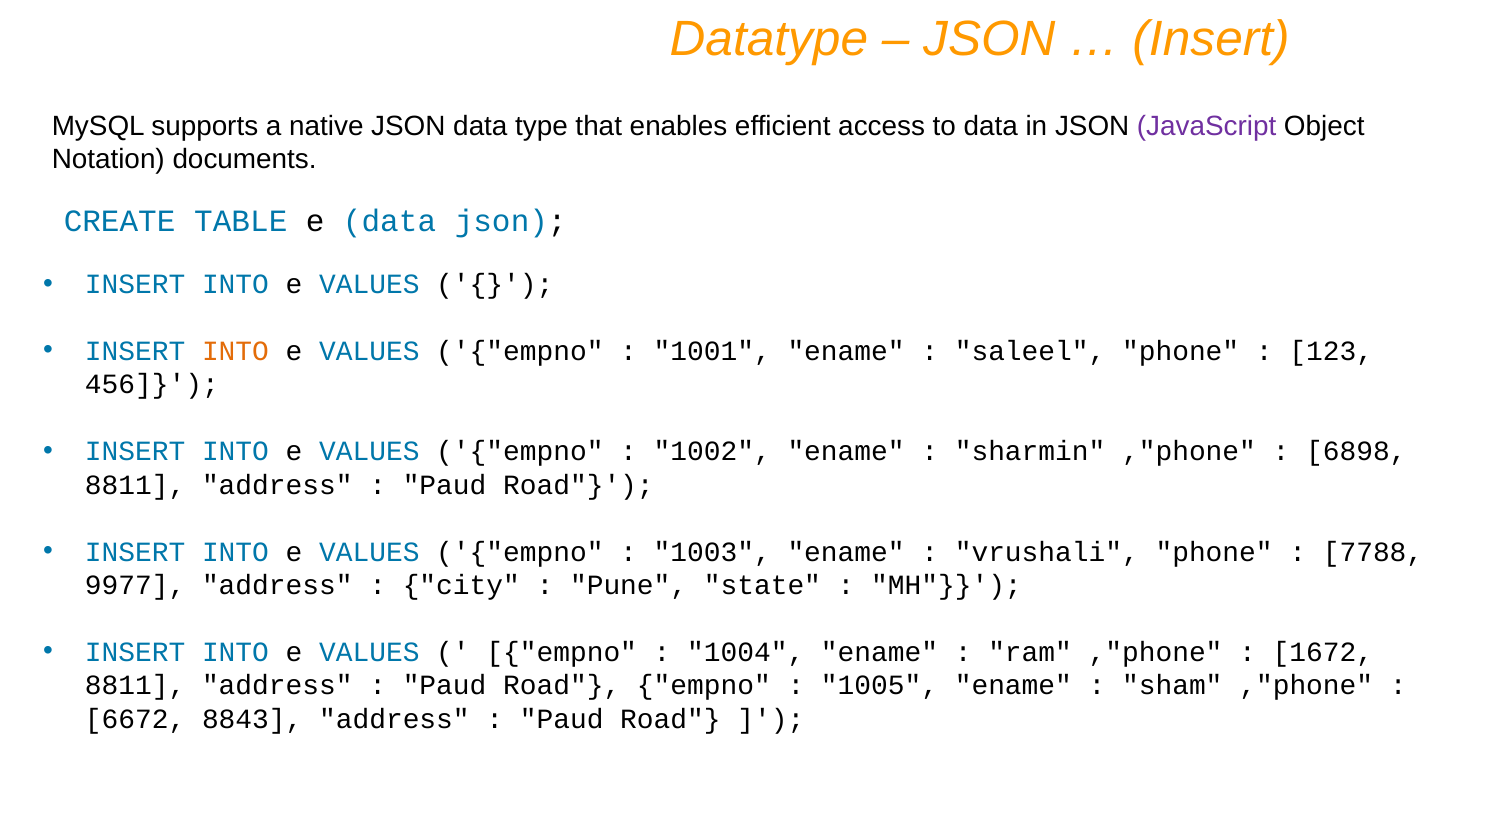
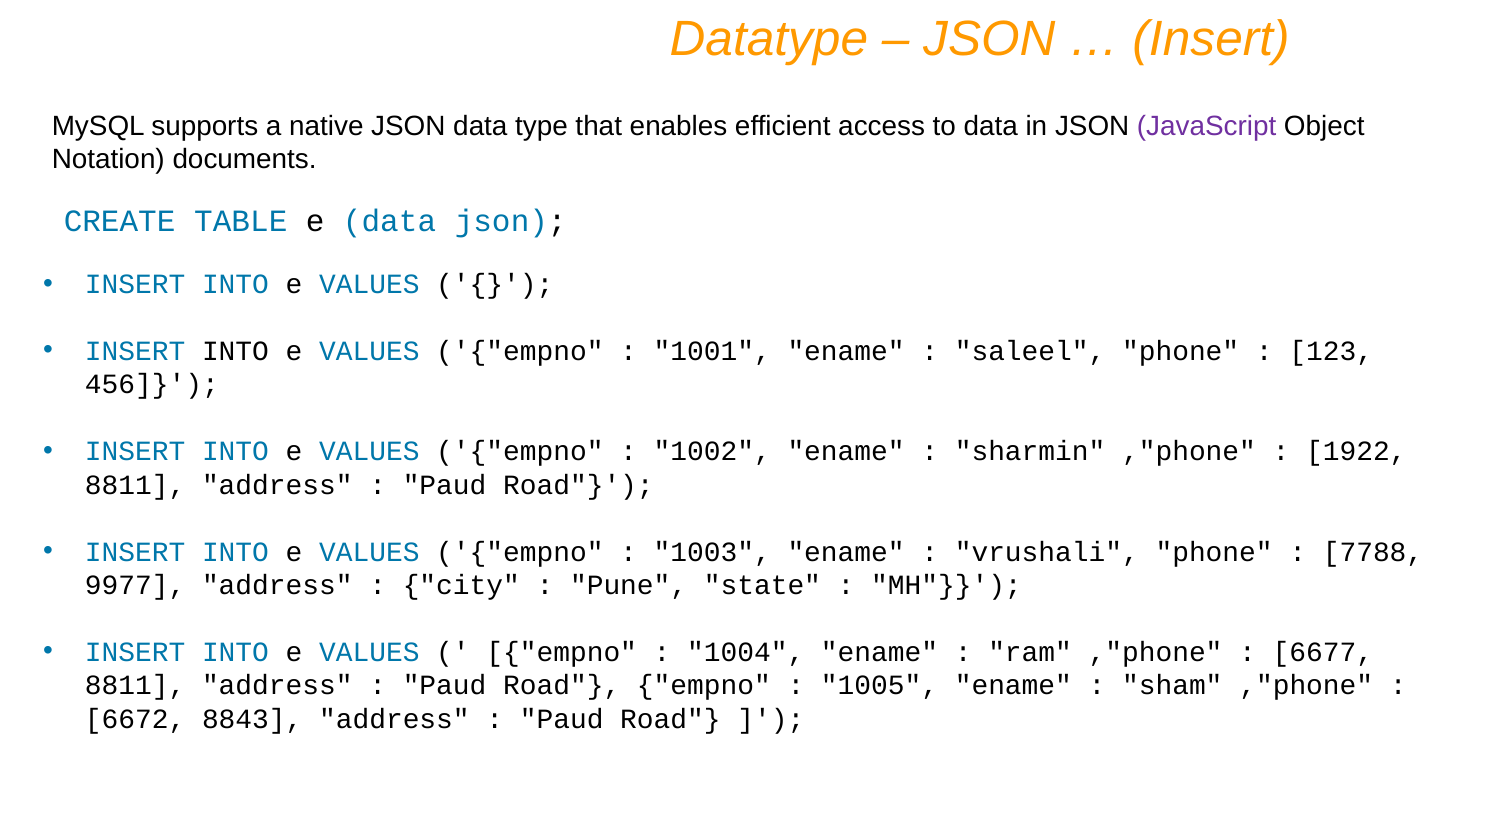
INTO at (235, 351) colour: orange -> black
6898: 6898 -> 1922
1672: 1672 -> 6677
